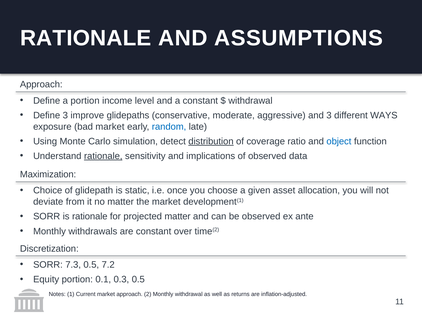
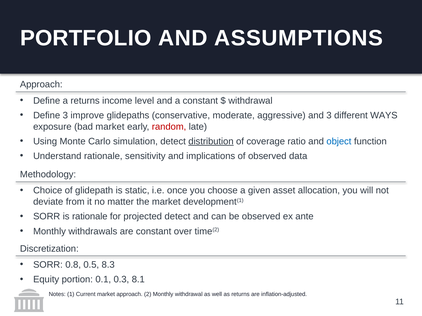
RATIONALE at (86, 38): RATIONALE -> PORTFOLIO
a portion: portion -> returns
random colour: blue -> red
rationale at (103, 156) underline: present -> none
Maximization: Maximization -> Methodology
projected matter: matter -> detect
7.3: 7.3 -> 0.8
7.2: 7.2 -> 8.3
0.3 0.5: 0.5 -> 8.1
